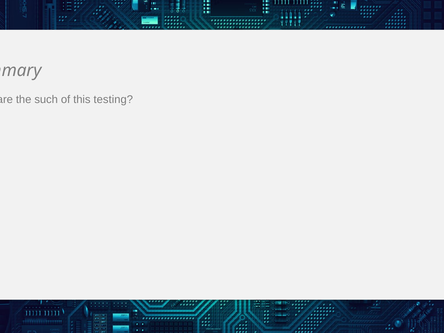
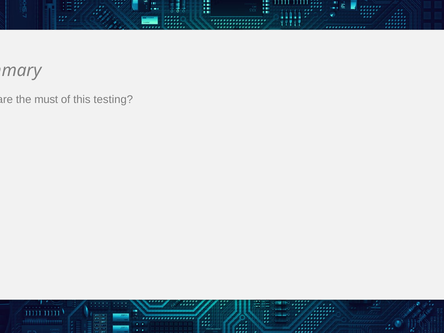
such: such -> must
